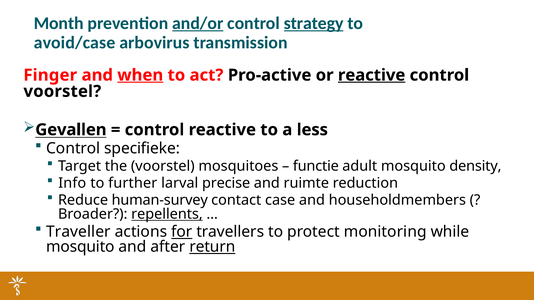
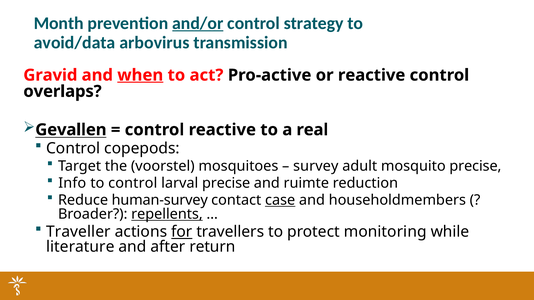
strategy underline: present -> none
avoid/case: avoid/case -> avoid/data
Finger: Finger -> Gravid
reactive at (372, 75) underline: present -> none
voorstel at (62, 91): voorstel -> overlaps
less: less -> real
specifieke: specifieke -> copepods
functie: functie -> survey
mosquito density: density -> precise
to further: further -> control
case underline: none -> present
mosquito at (80, 247): mosquito -> literature
return underline: present -> none
